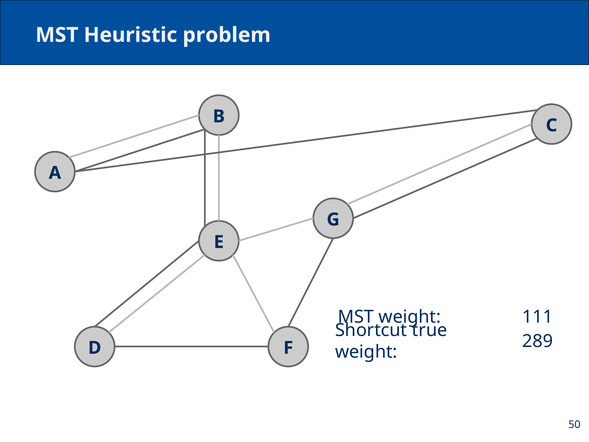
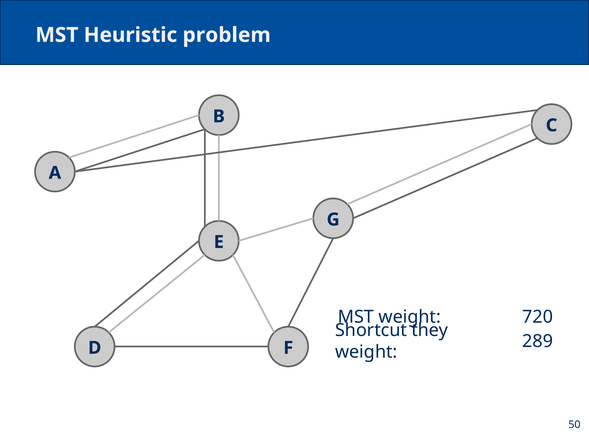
111: 111 -> 720
true: true -> they
